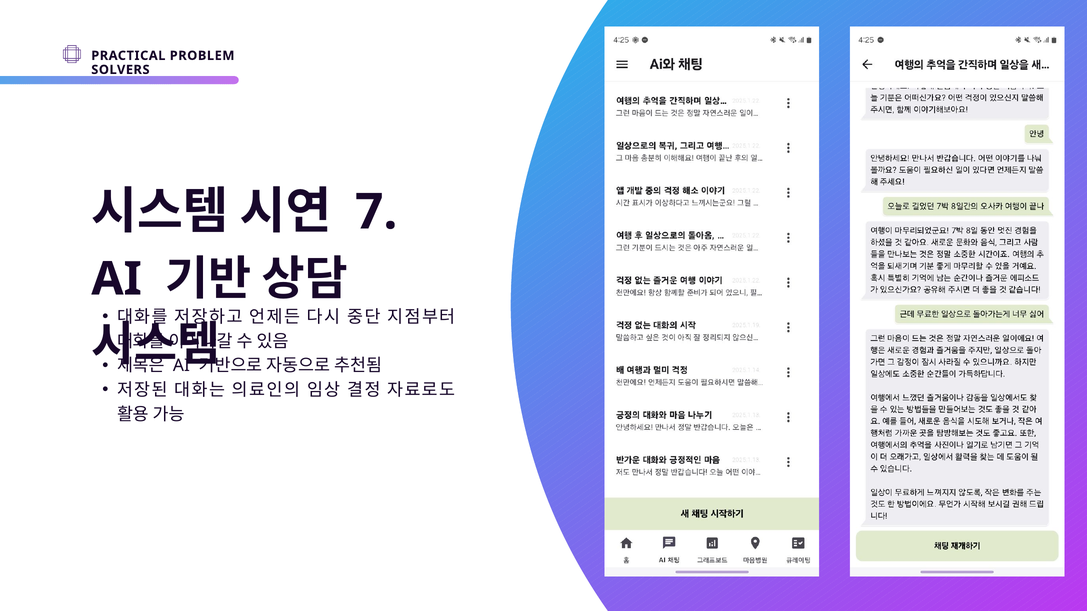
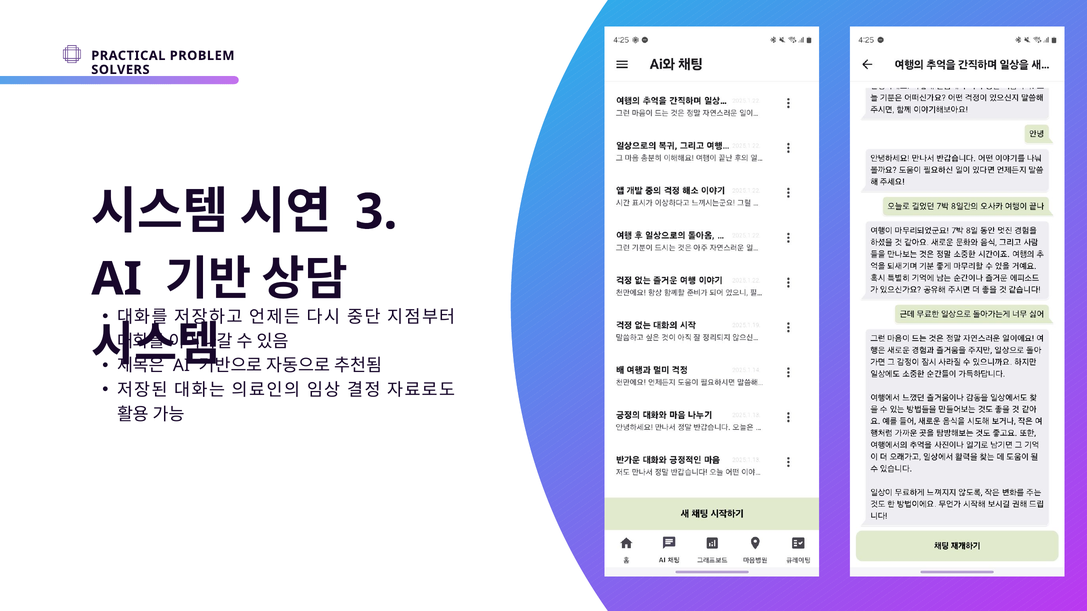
7: 7 -> 3
